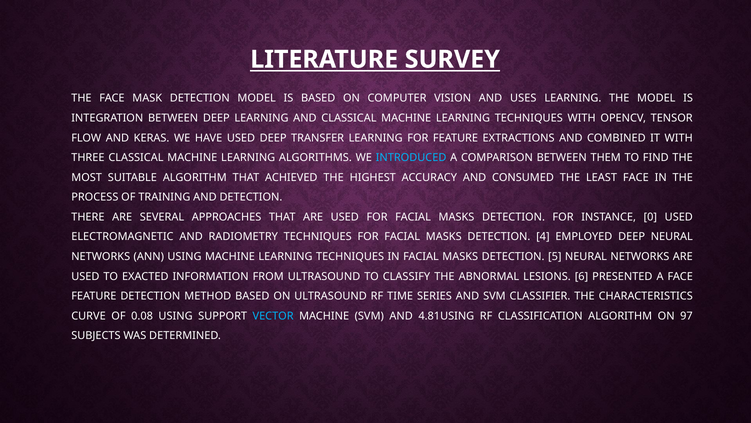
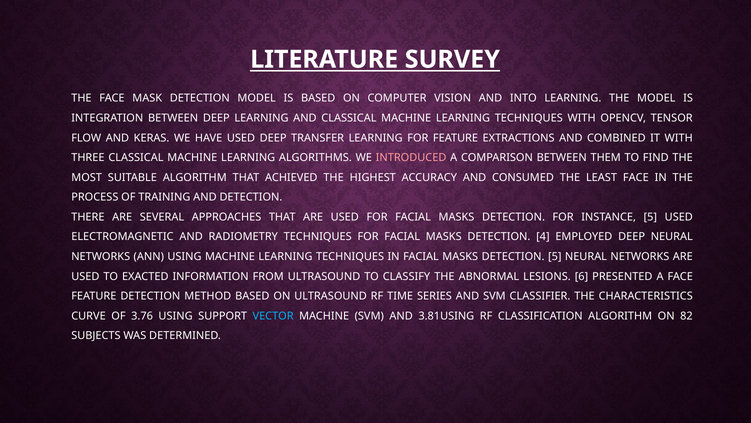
USES: USES -> INTO
INTRODUCED colour: light blue -> pink
INSTANCE 0: 0 -> 5
0.08: 0.08 -> 3.76
4.81USING: 4.81USING -> 3.81USING
97: 97 -> 82
